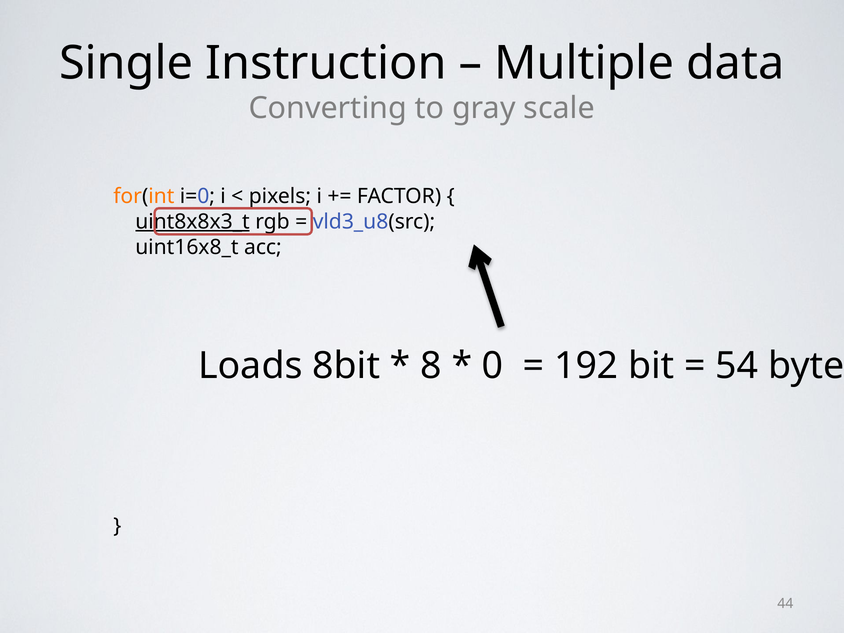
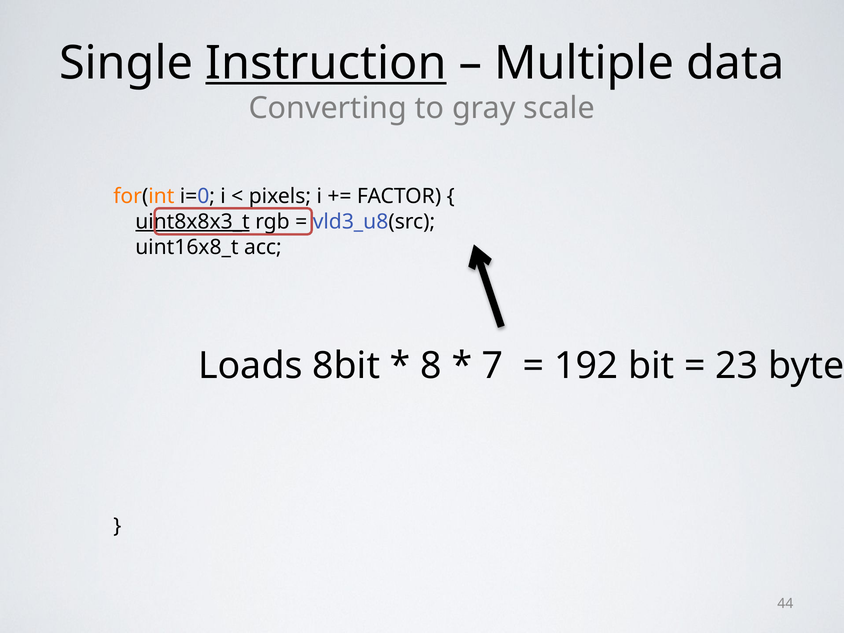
Instruction underline: none -> present
0: 0 -> 7
54: 54 -> 23
